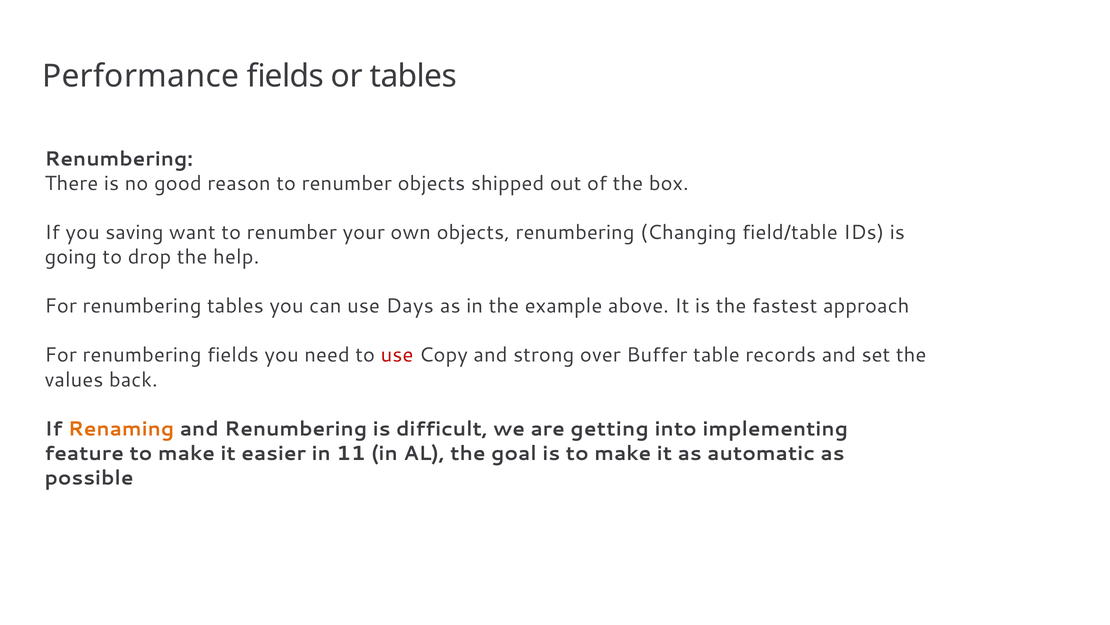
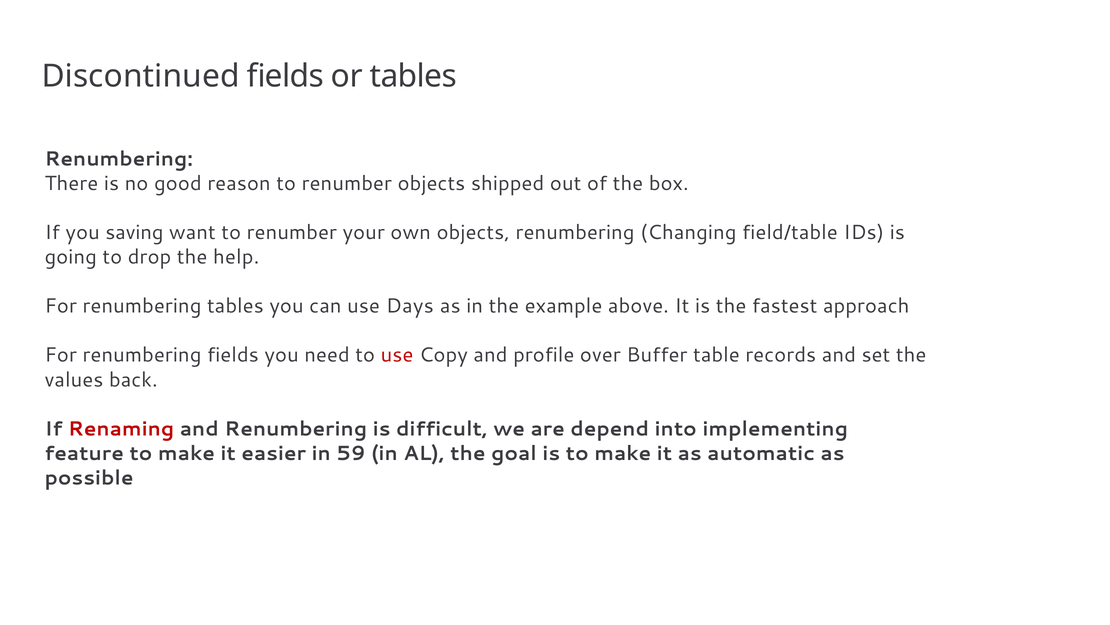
Performance: Performance -> Discontinued
strong: strong -> profile
Renaming colour: orange -> red
getting: getting -> depend
11: 11 -> 59
